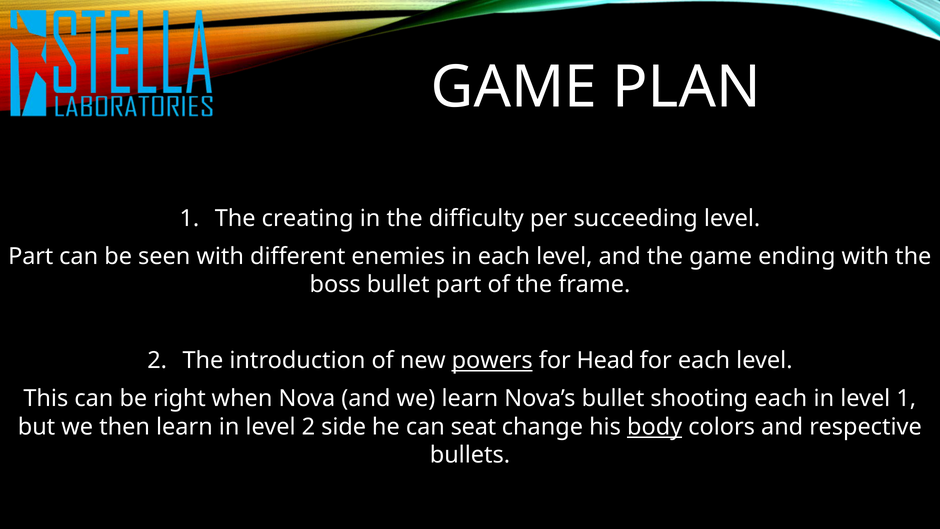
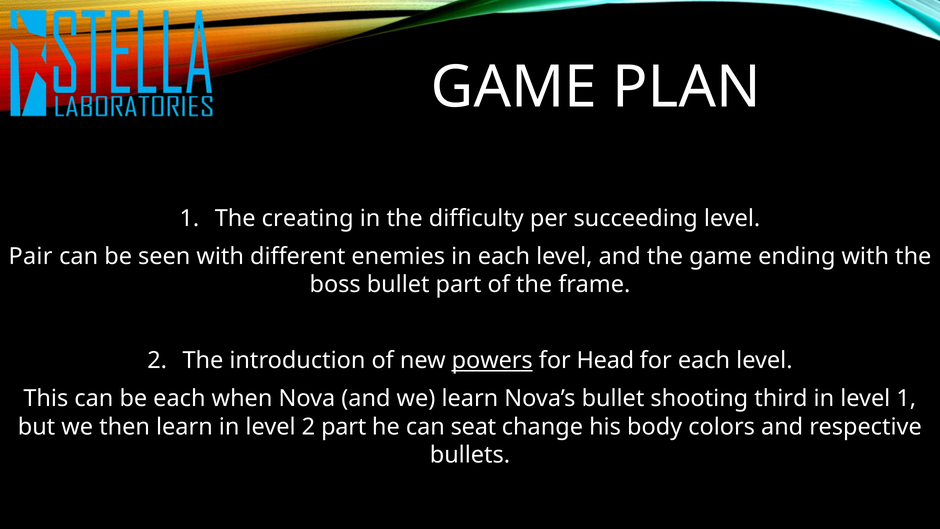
Part at (31, 256): Part -> Pair
be right: right -> each
shooting each: each -> third
2 side: side -> part
body underline: present -> none
